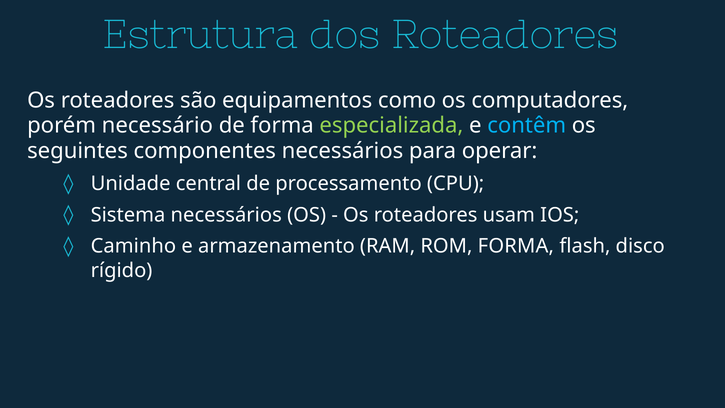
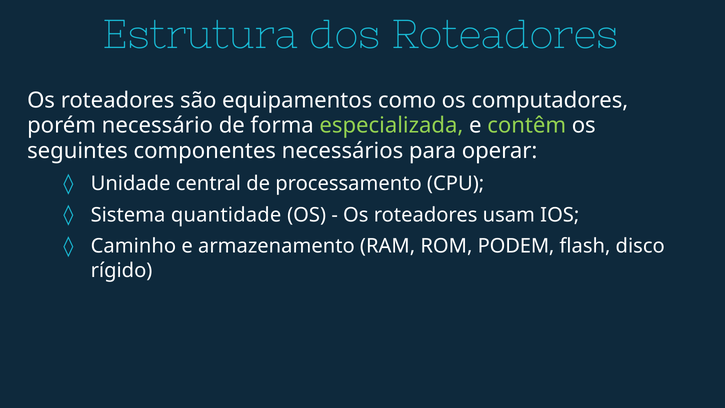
contêm colour: light blue -> light green
Sistema necessários: necessários -> quantidade
ROM FORMA: FORMA -> PODEM
